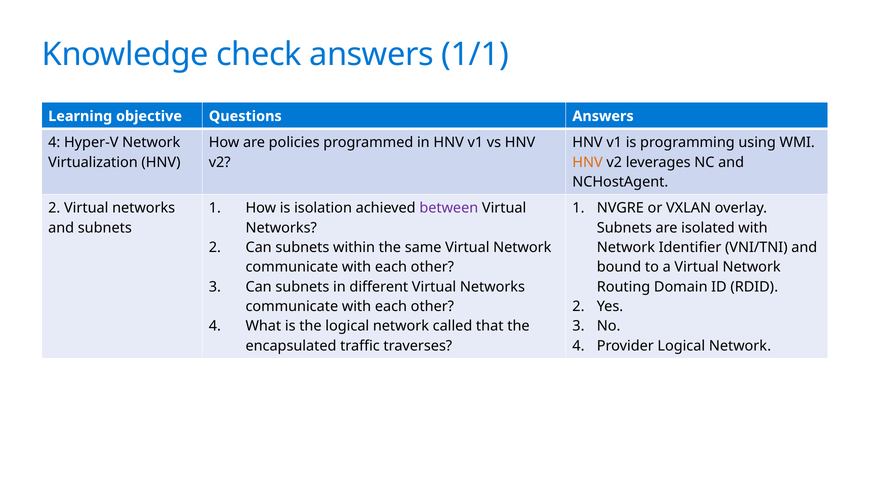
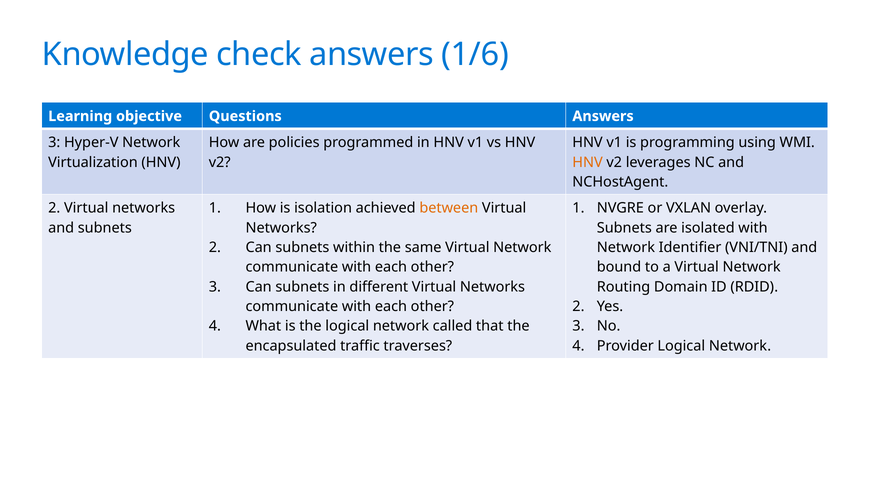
1/1: 1/1 -> 1/6
4 at (54, 143): 4 -> 3
between colour: purple -> orange
